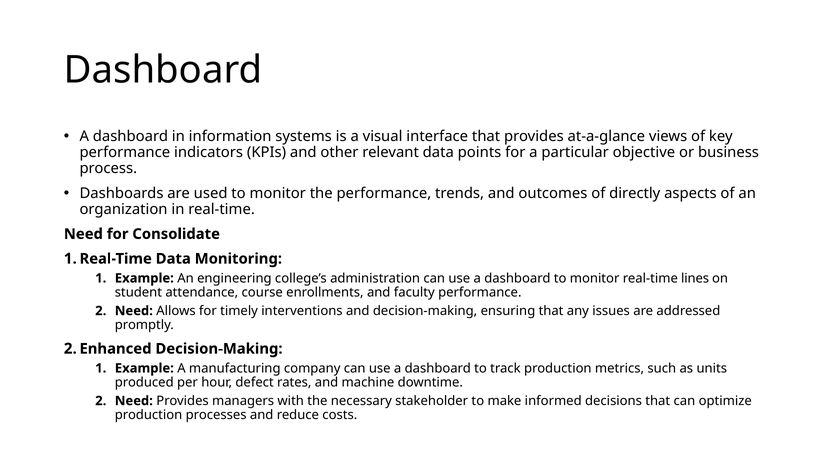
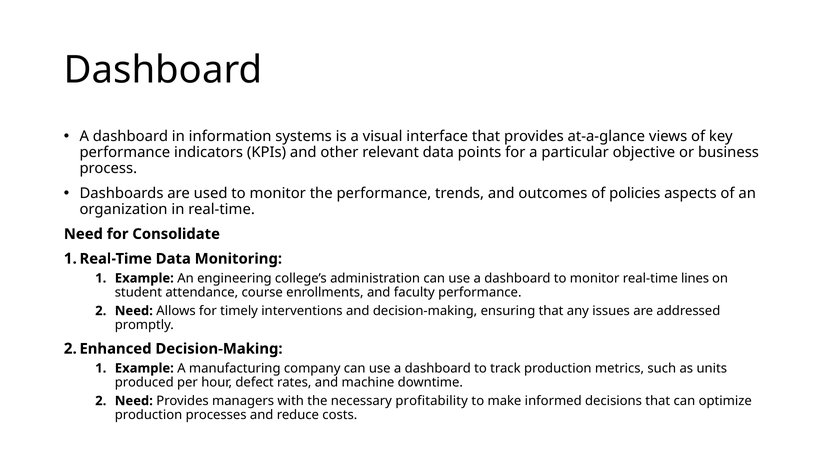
directly: directly -> policies
stakeholder: stakeholder -> profitability
